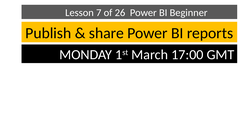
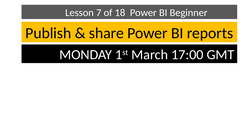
26: 26 -> 18
